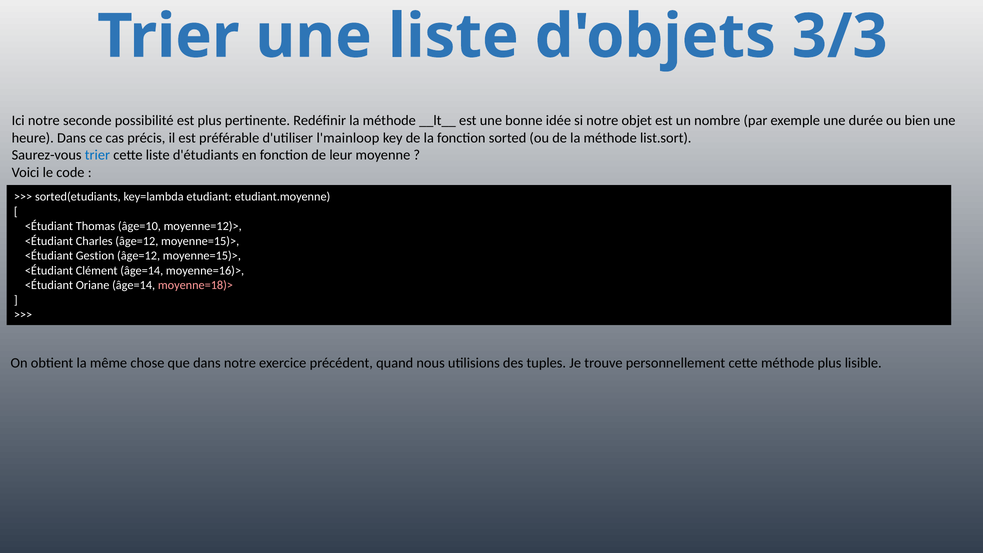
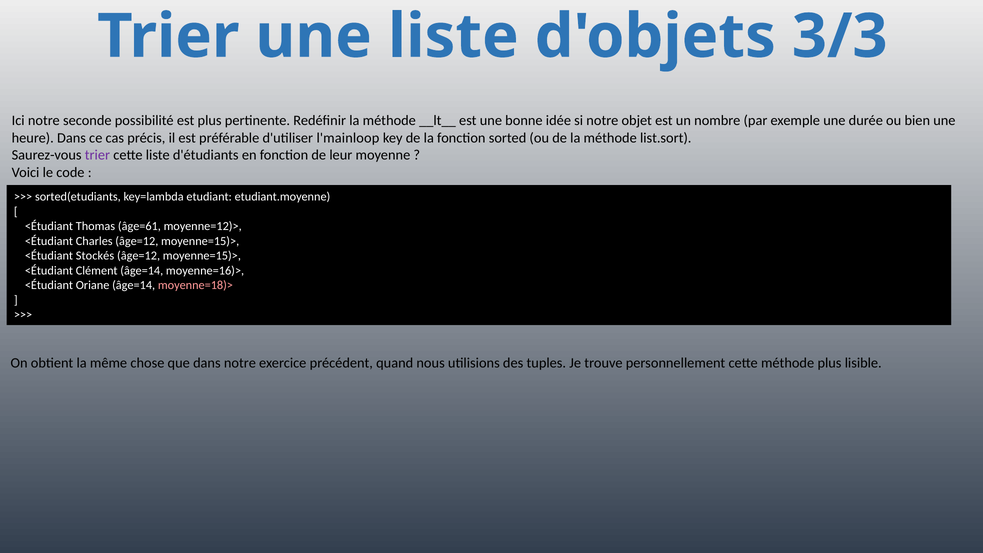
trier at (97, 155) colour: blue -> purple
âge=10: âge=10 -> âge=61
Gestion: Gestion -> Stockés
